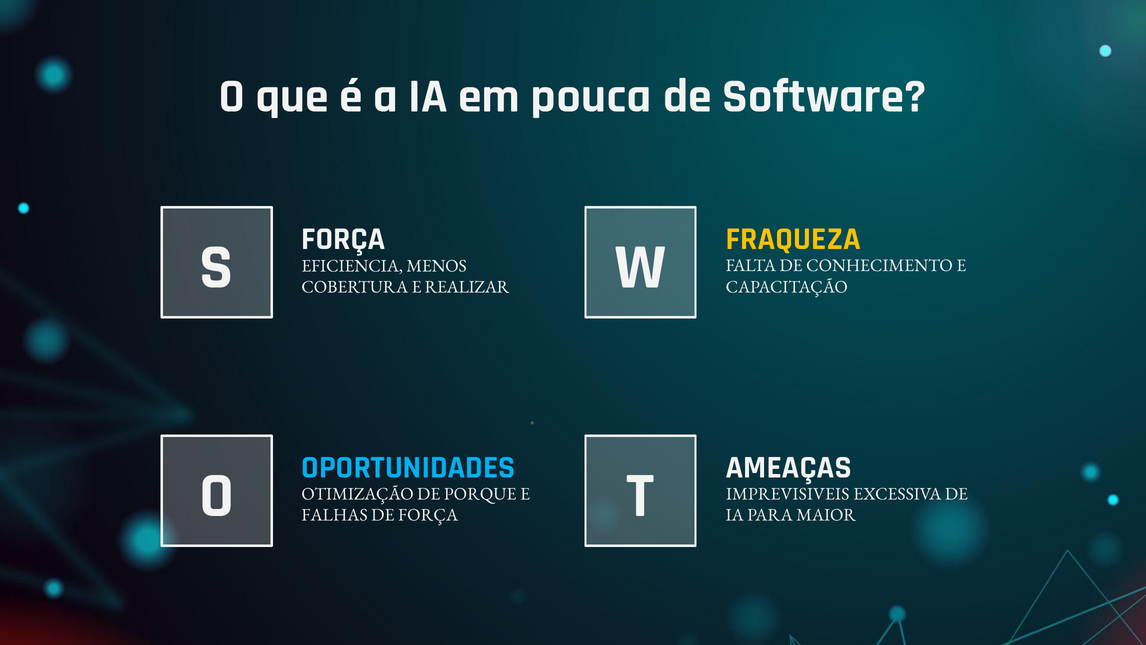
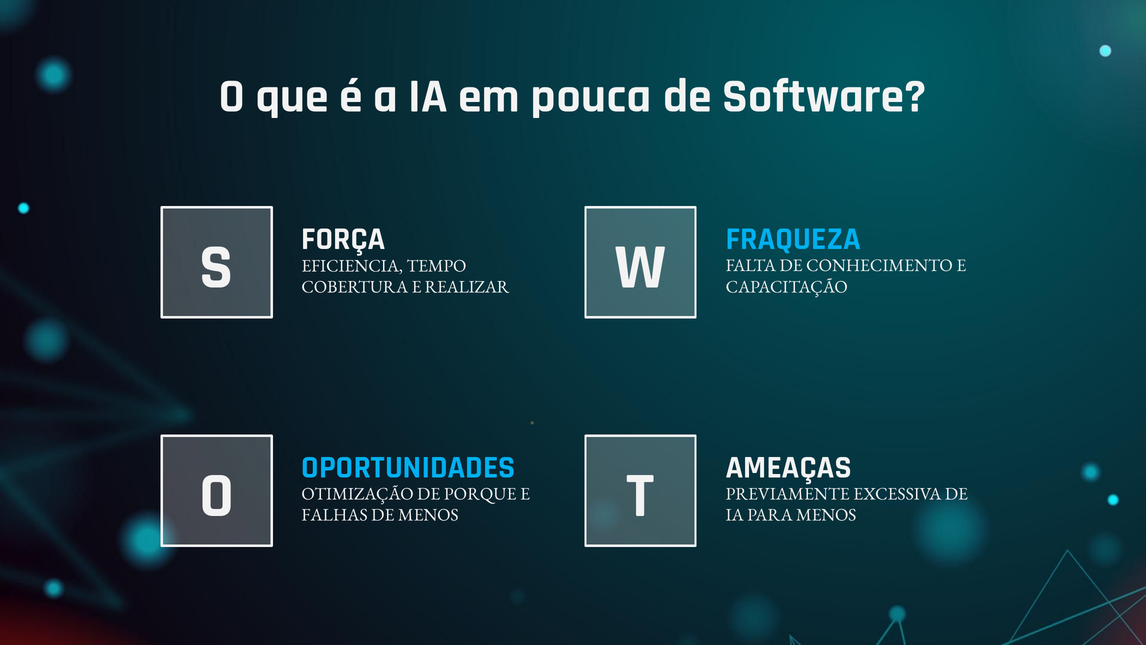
FRAQUEZA colour: yellow -> light blue
MENOS: MENOS -> TEMPO
IMPREVISIVEIS: IMPREVISIVEIS -> PREVIAMENTE
DE FORÇA: FORÇA -> MENOS
PARA MAIOR: MAIOR -> MENOS
